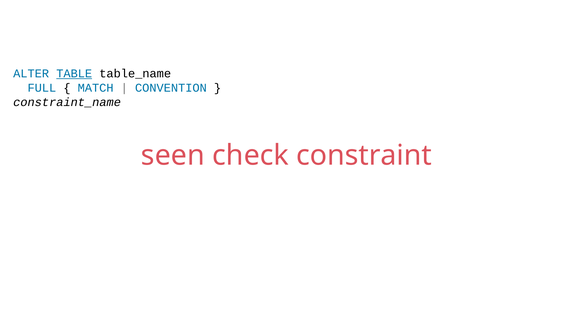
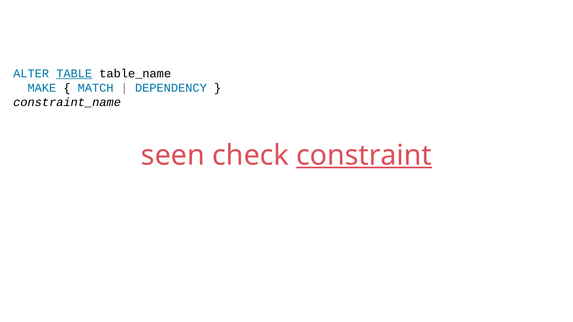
FULL: FULL -> MAKE
CONVENTION: CONVENTION -> DEPENDENCY
constraint underline: none -> present
